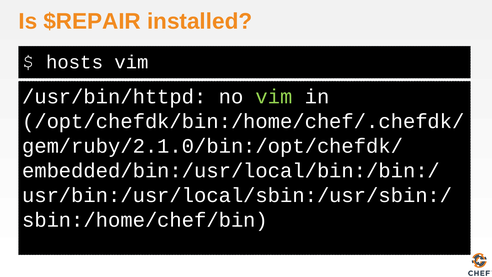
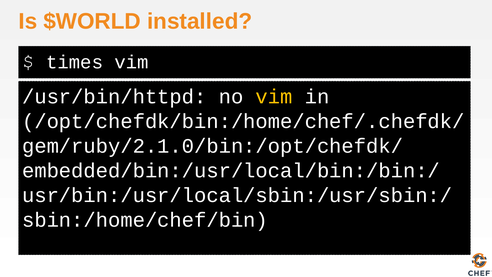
$REPAIR: $REPAIR -> $WORLD
hosts: hosts -> times
vim at (274, 97) colour: light green -> yellow
